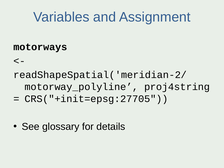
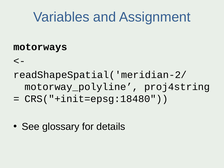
CRS("+init=epsg:27705: CRS("+init=epsg:27705 -> CRS("+init=epsg:18480
